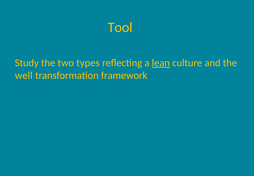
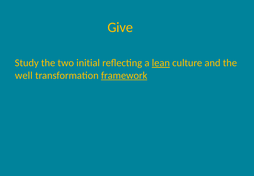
Tool: Tool -> Give
types: types -> initial
framework underline: none -> present
